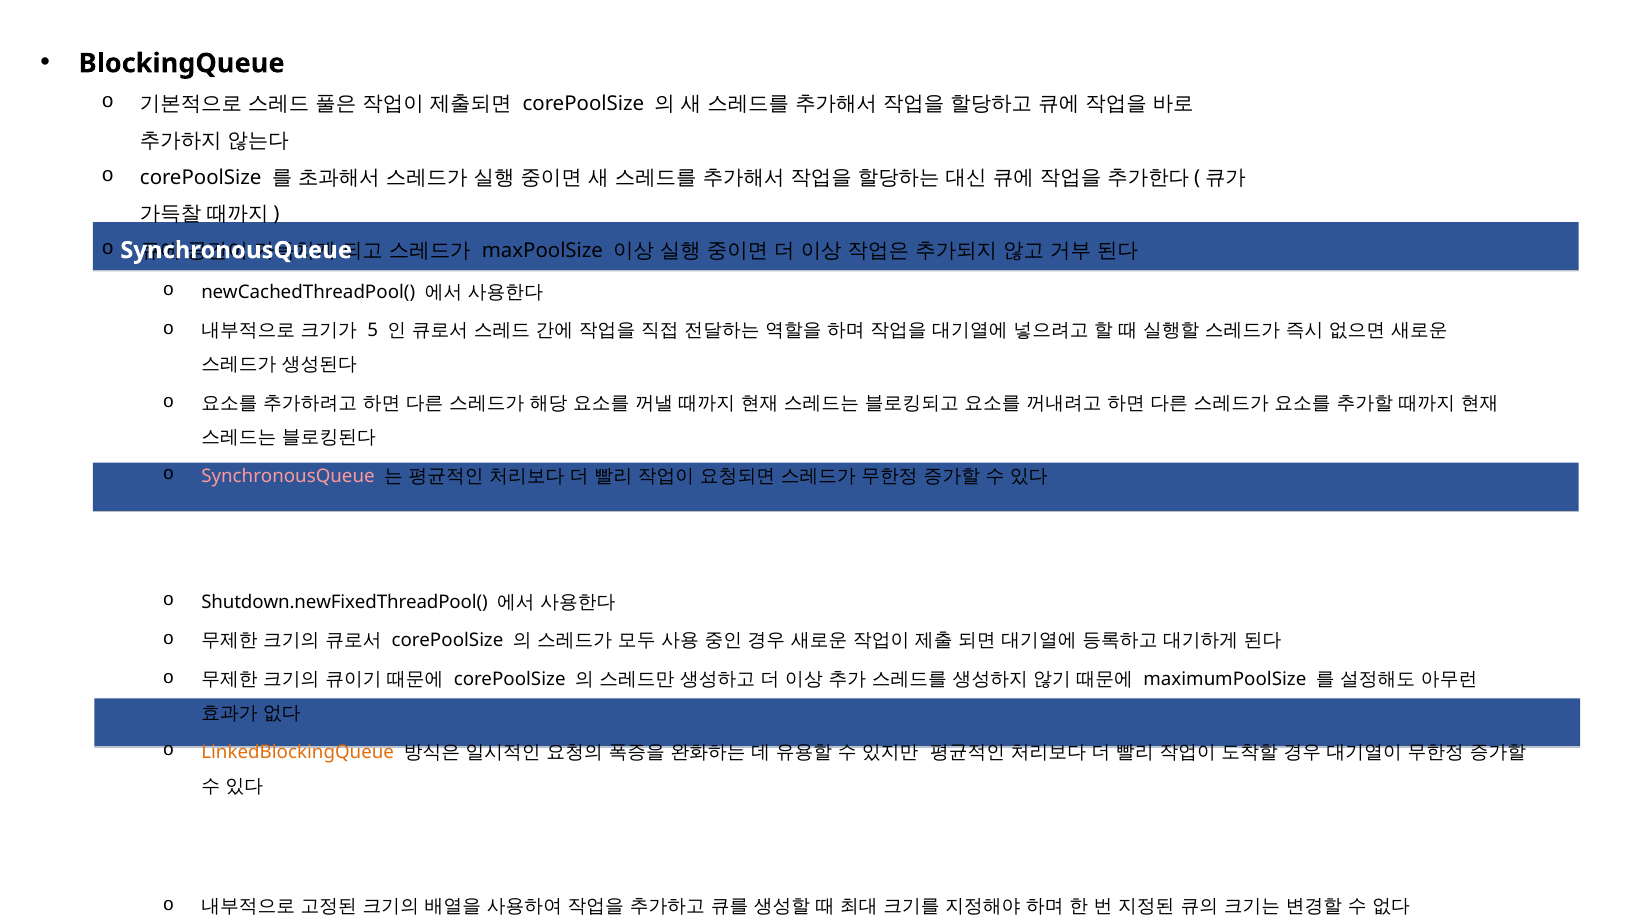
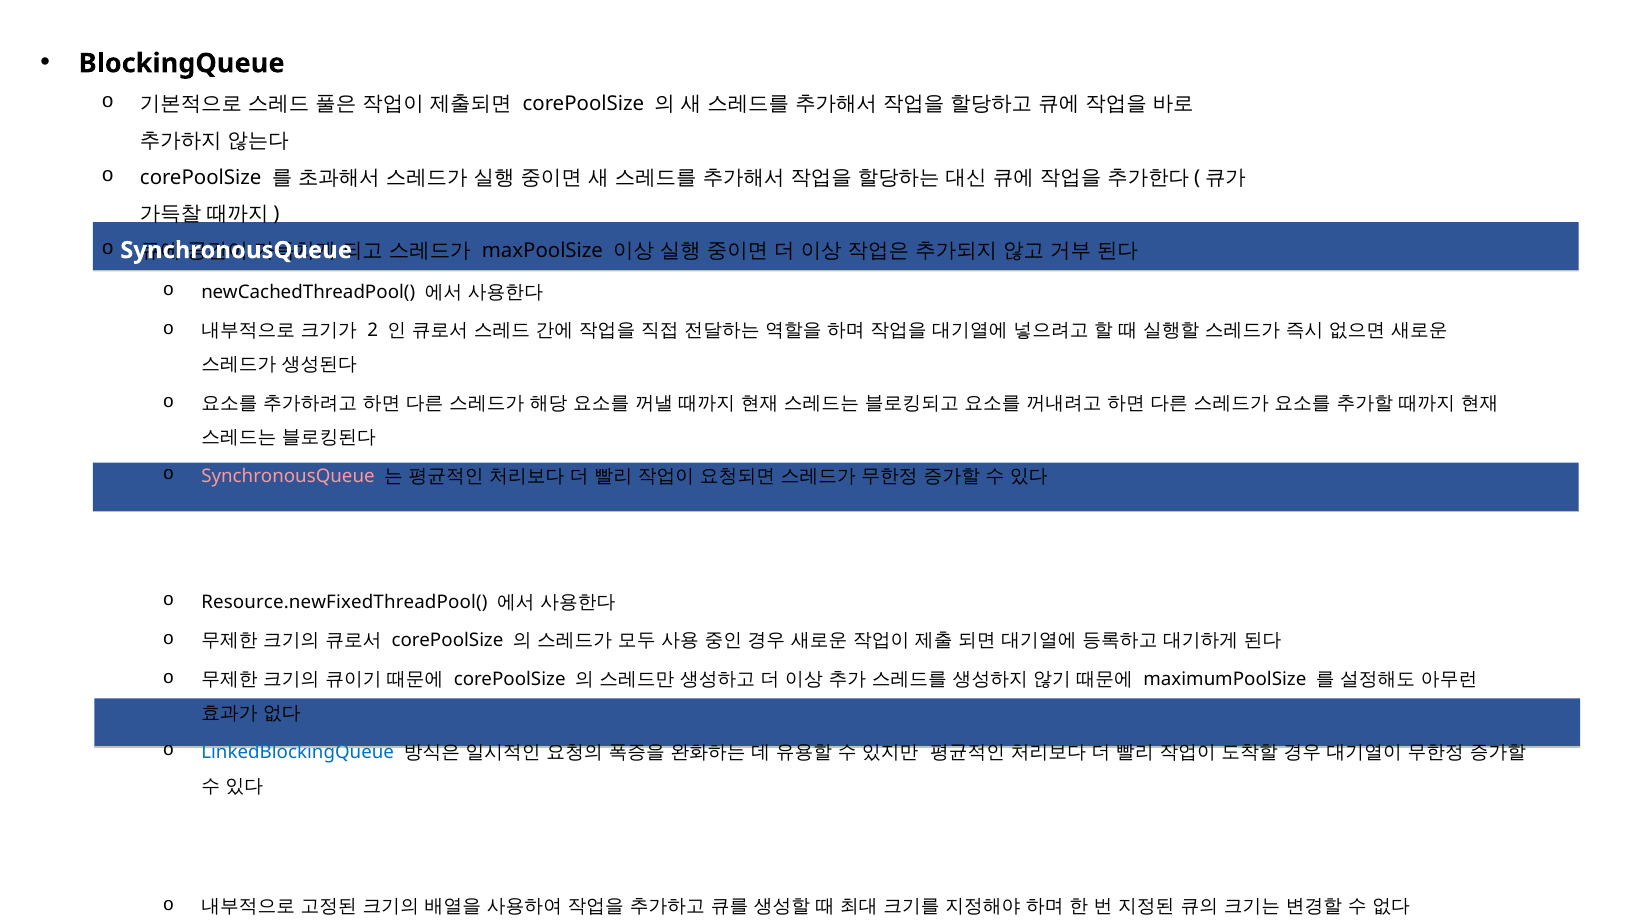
5: 5 -> 2
Shutdown.newFixedThreadPool(: Shutdown.newFixedThreadPool( -> Resource.newFixedThreadPool(
LinkedBlockingQueue at (298, 752) colour: orange -> blue
